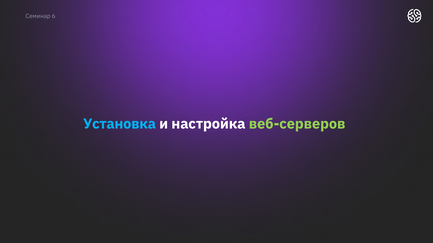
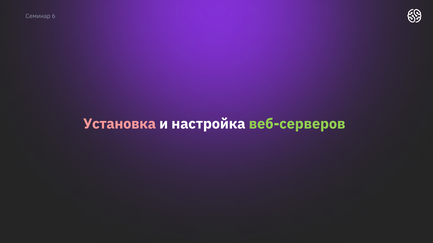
Установка colour: light blue -> pink
